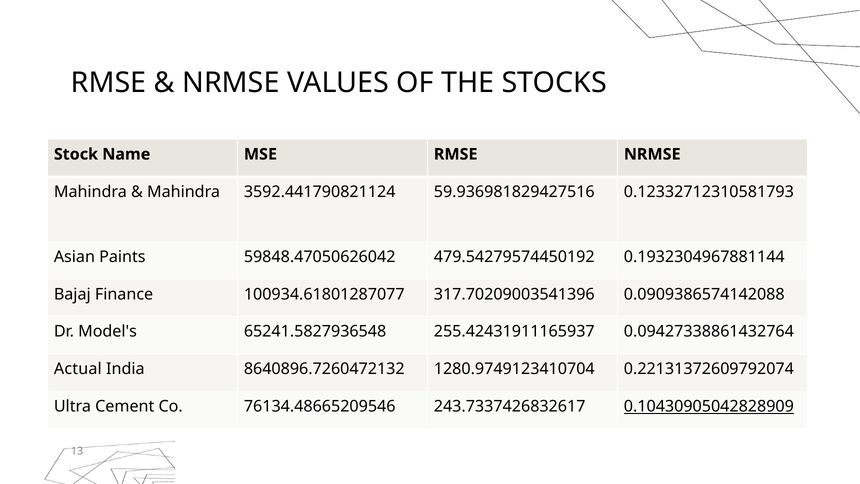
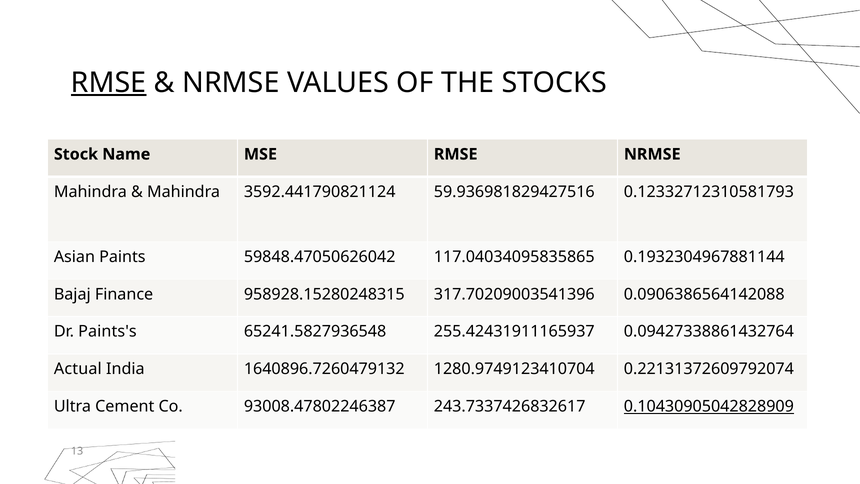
RMSE at (109, 83) underline: none -> present
479.54279574450192: 479.54279574450192 -> 117.04034095835865
100934.61801287077: 100934.61801287077 -> 958928.15280248315
0.0909386574142088: 0.0909386574142088 -> 0.0906386564142088
Model's: Model's -> Paints's
8640896.7260472132: 8640896.7260472132 -> 1640896.7260479132
76134.48665209546: 76134.48665209546 -> 93008.47802246387
